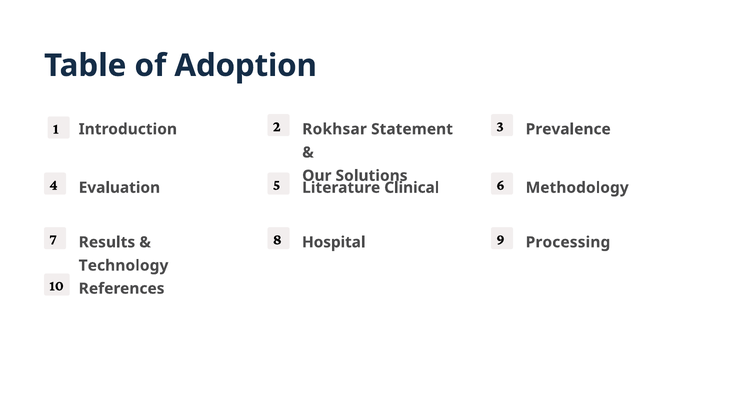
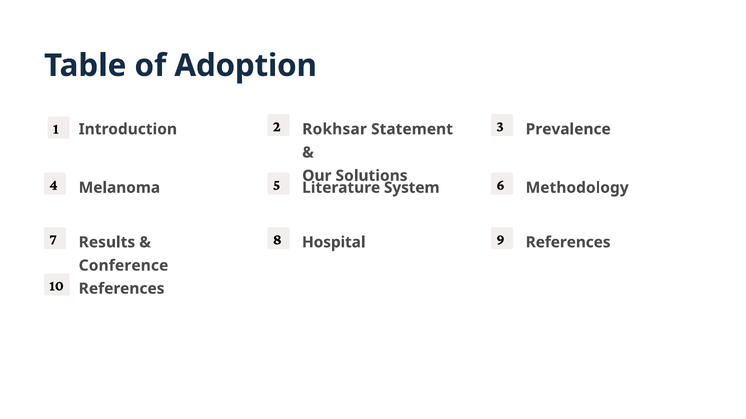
Evaluation: Evaluation -> Melanoma
Clinical: Clinical -> System
9 Processing: Processing -> References
Technology: Technology -> Conference
